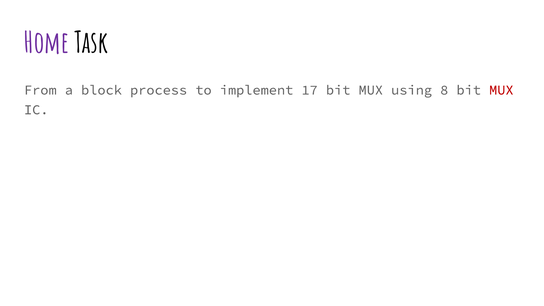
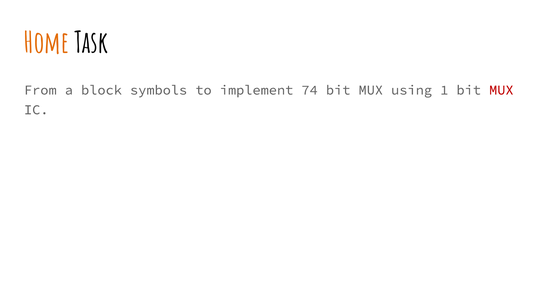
Home colour: purple -> orange
process: process -> symbols
17: 17 -> 74
8: 8 -> 1
